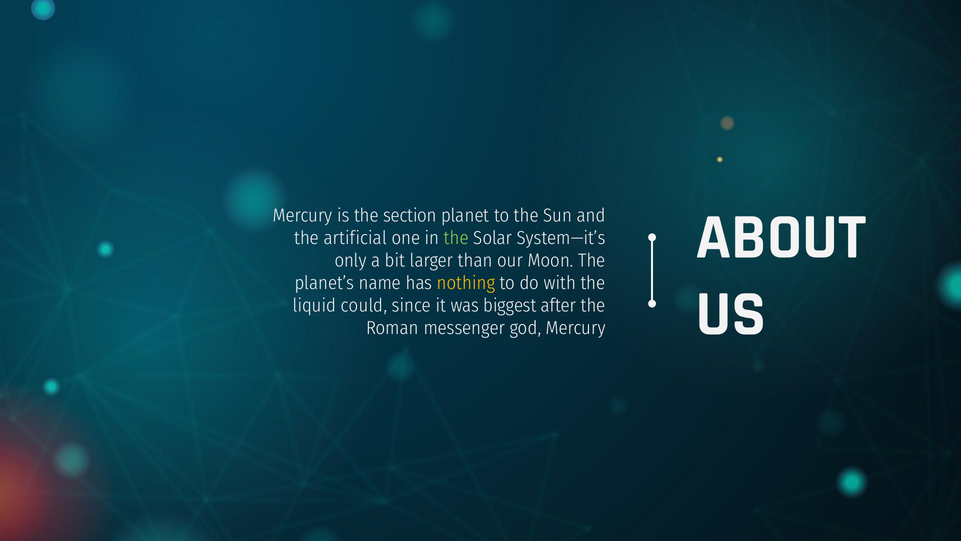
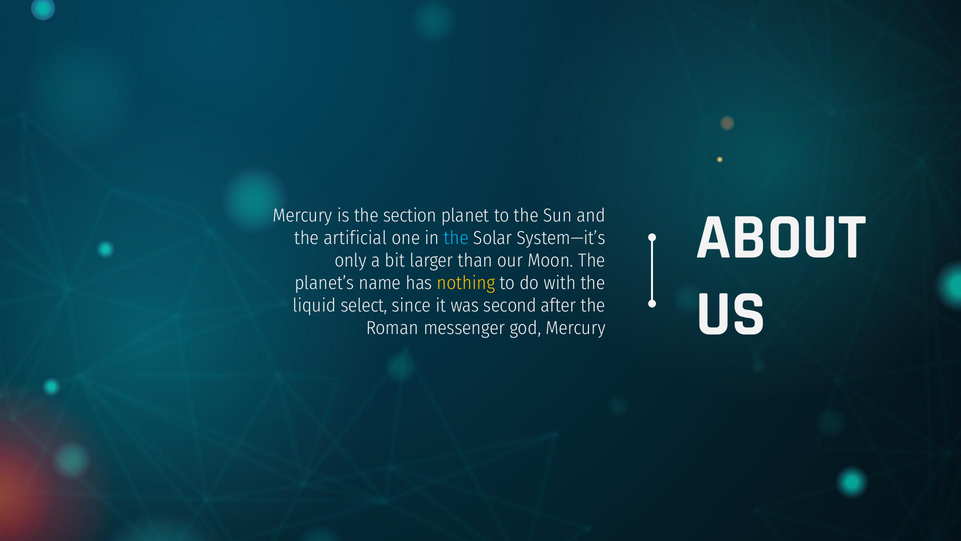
the at (456, 238) colour: light green -> light blue
could: could -> select
biggest: biggest -> second
